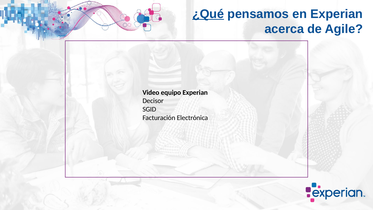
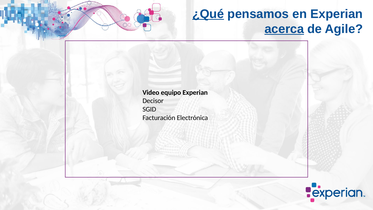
acerca underline: none -> present
